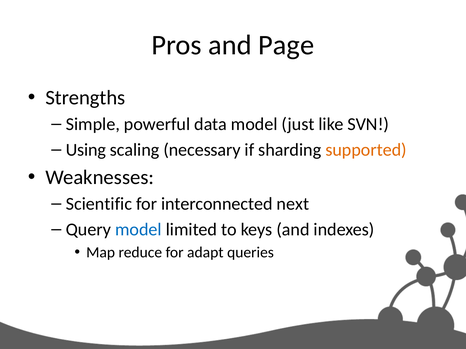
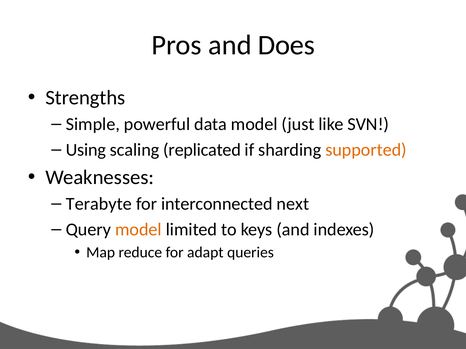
Page: Page -> Does
necessary: necessary -> replicated
Scientific: Scientific -> Terabyte
model at (138, 230) colour: blue -> orange
